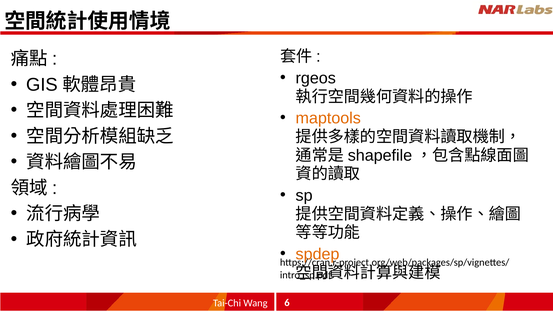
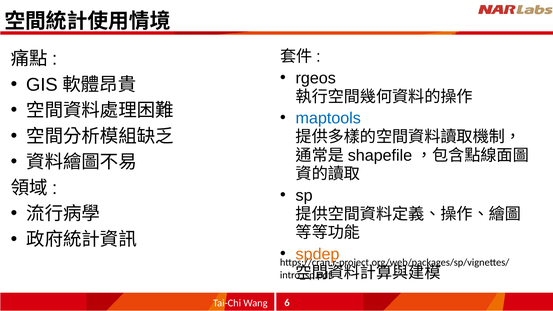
maptools colour: orange -> blue
